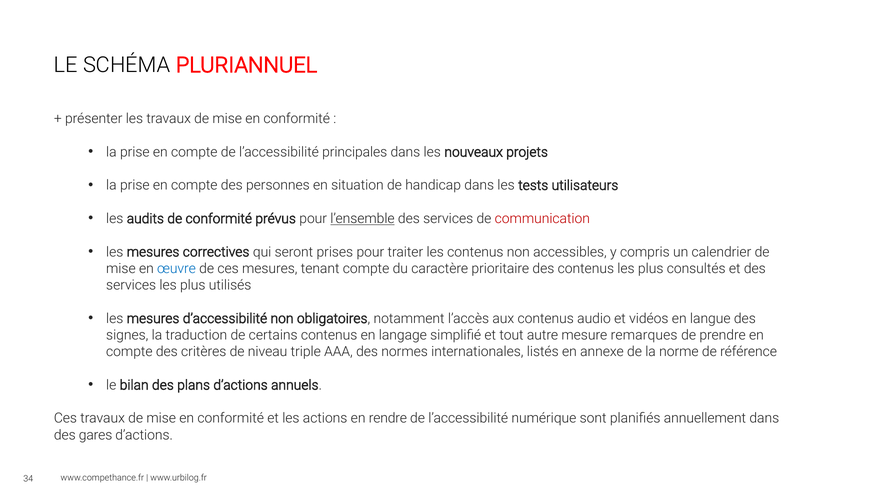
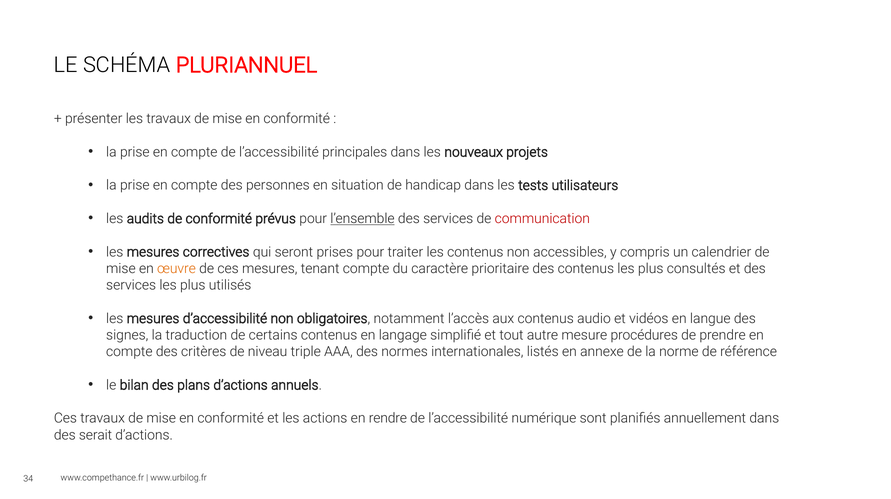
œuvre colour: blue -> orange
remarques: remarques -> procédures
gares: gares -> serait
